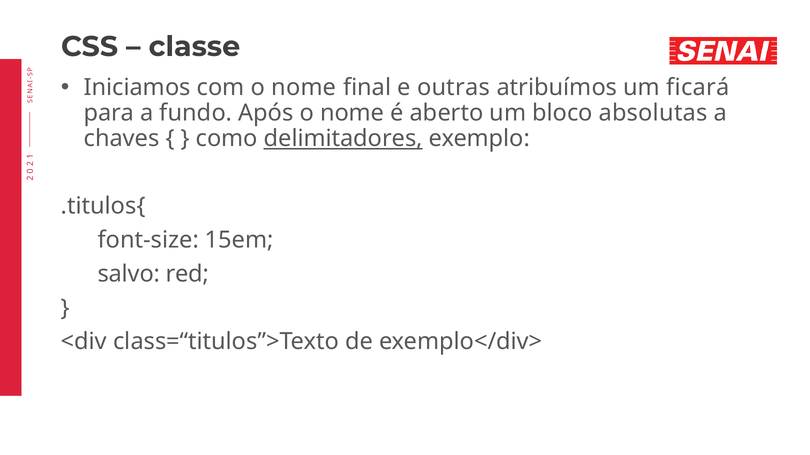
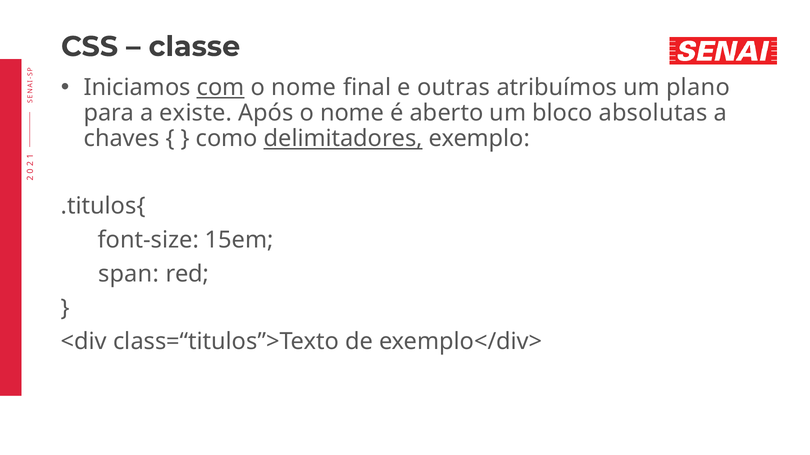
com underline: none -> present
ficará: ficará -> plano
fundo: fundo -> existe
salvo: salvo -> span
